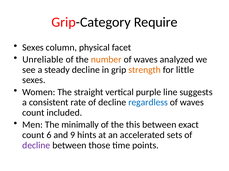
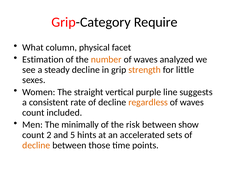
Sexes at (33, 48): Sexes -> What
Unreliable: Unreliable -> Estimation
regardless colour: blue -> orange
this: this -> risk
exact: exact -> show
6: 6 -> 2
9: 9 -> 5
decline at (36, 146) colour: purple -> orange
